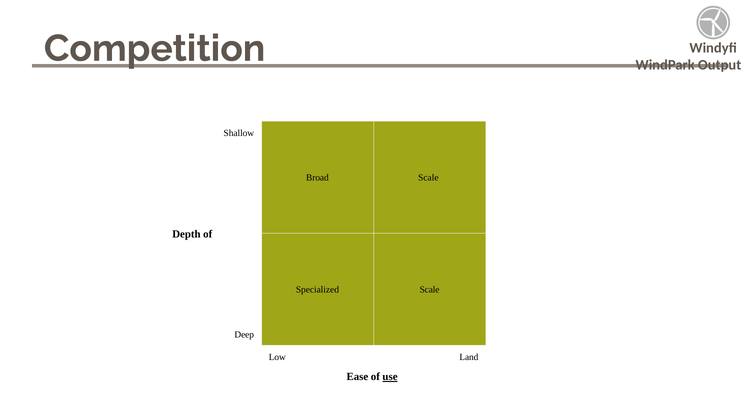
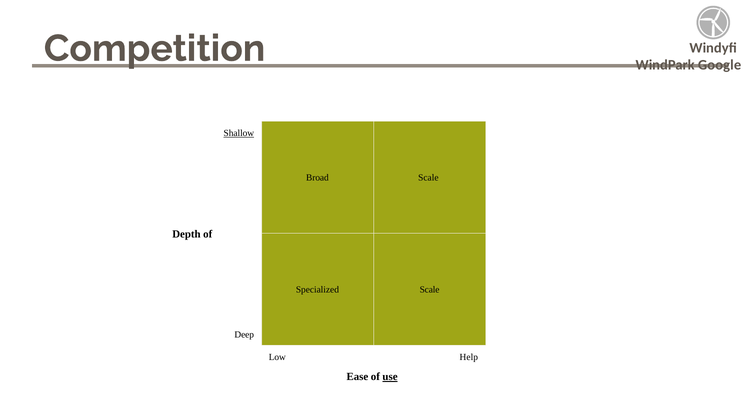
Output: Output -> Google
Shallow underline: none -> present
Land: Land -> Help
